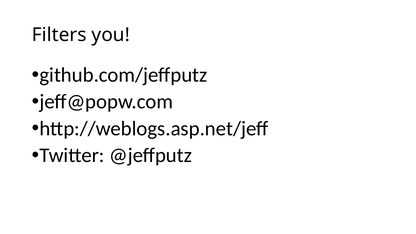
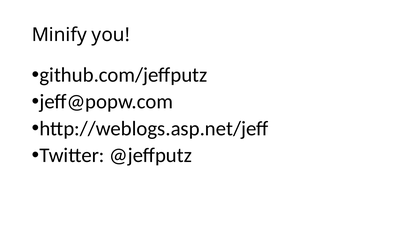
Filters: Filters -> Minify
